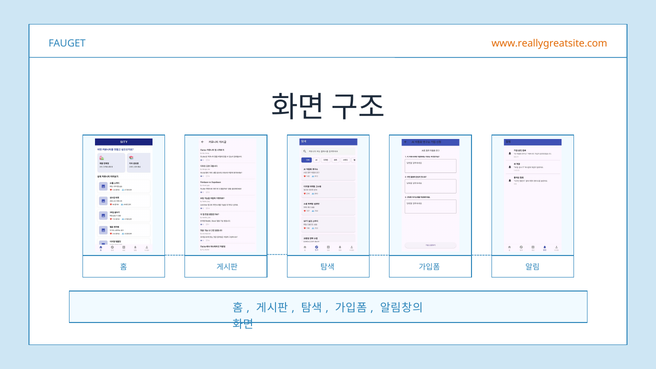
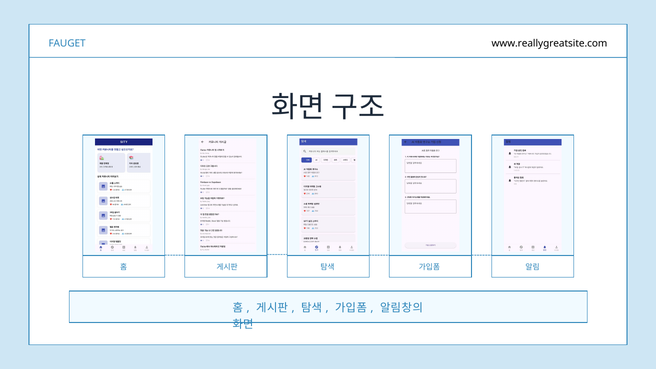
www.reallygreatsite.com colour: orange -> black
